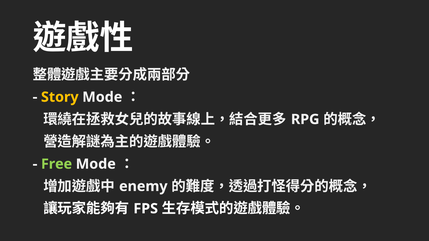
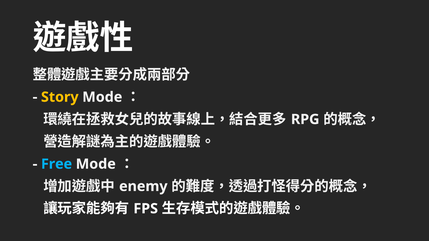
Free colour: light green -> light blue
